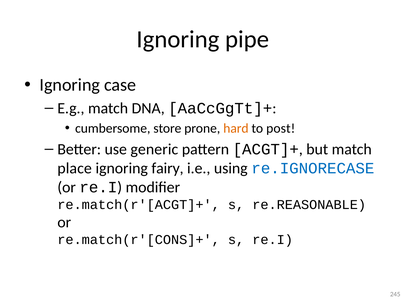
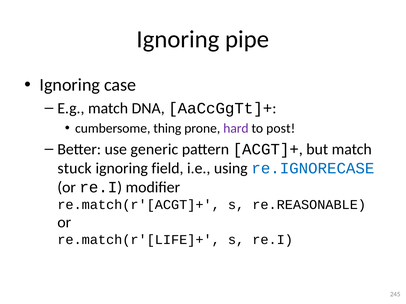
store: store -> thing
hard colour: orange -> purple
place: place -> stuck
fairy: fairy -> field
re.match(r'[CONS]+: re.match(r'[CONS]+ -> re.match(r'[LIFE]+
